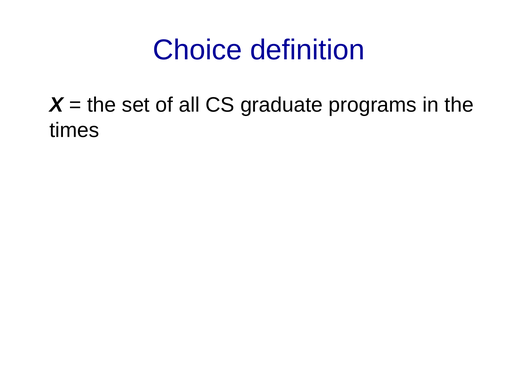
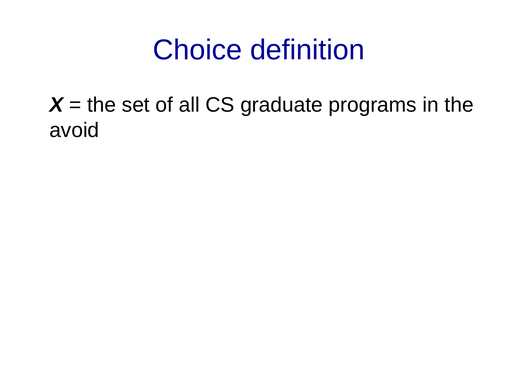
times: times -> avoid
